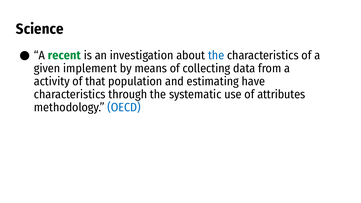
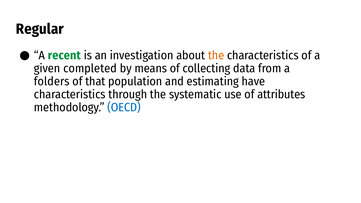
Science: Science -> Regular
the at (216, 56) colour: blue -> orange
implement: implement -> completed
activity: activity -> folders
